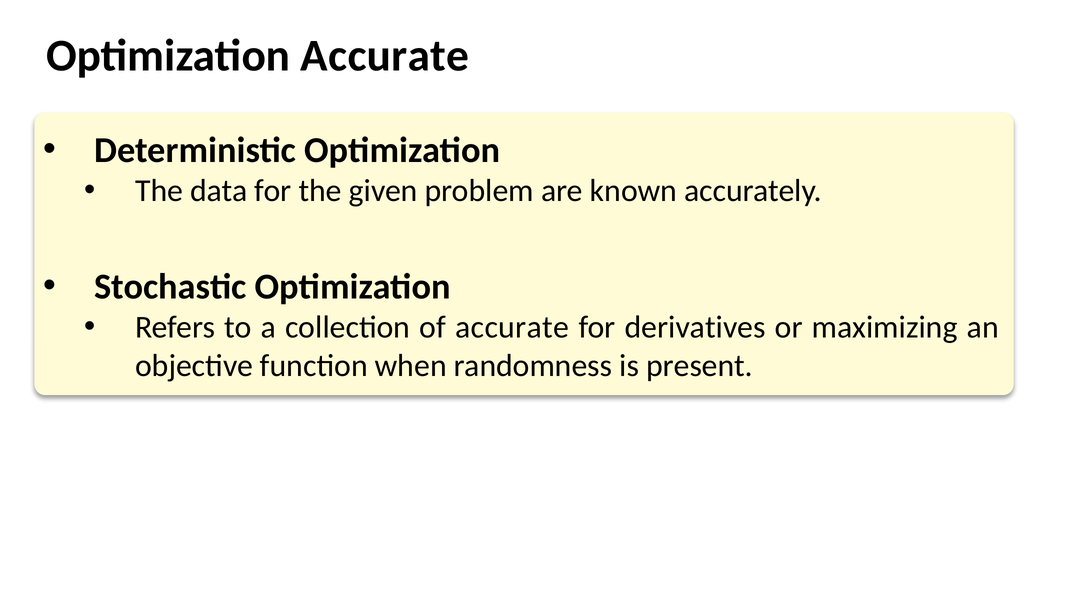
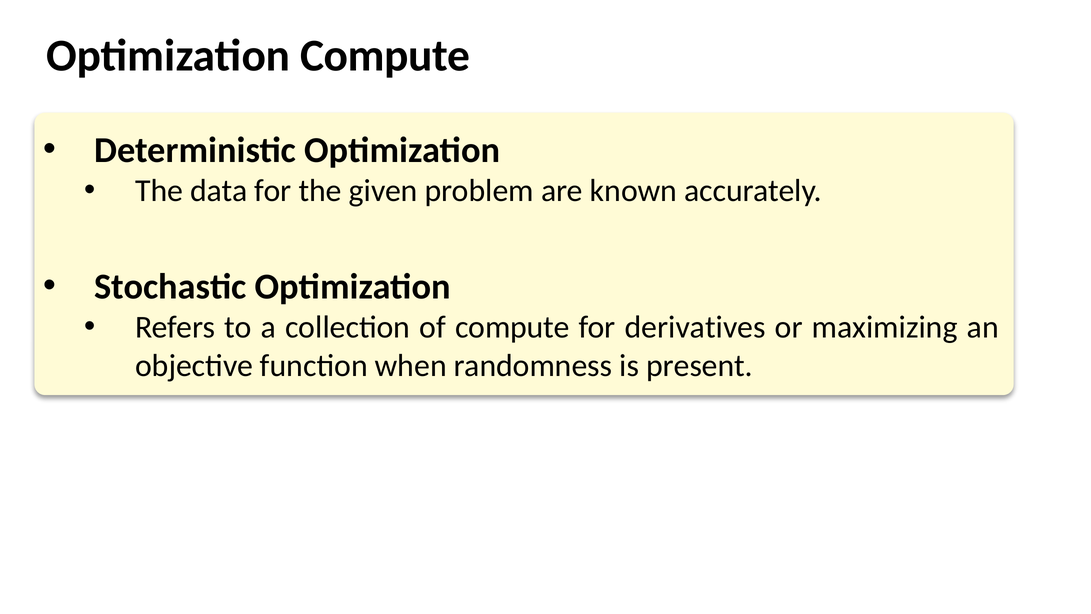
Optimization Accurate: Accurate -> Compute
of accurate: accurate -> compute
